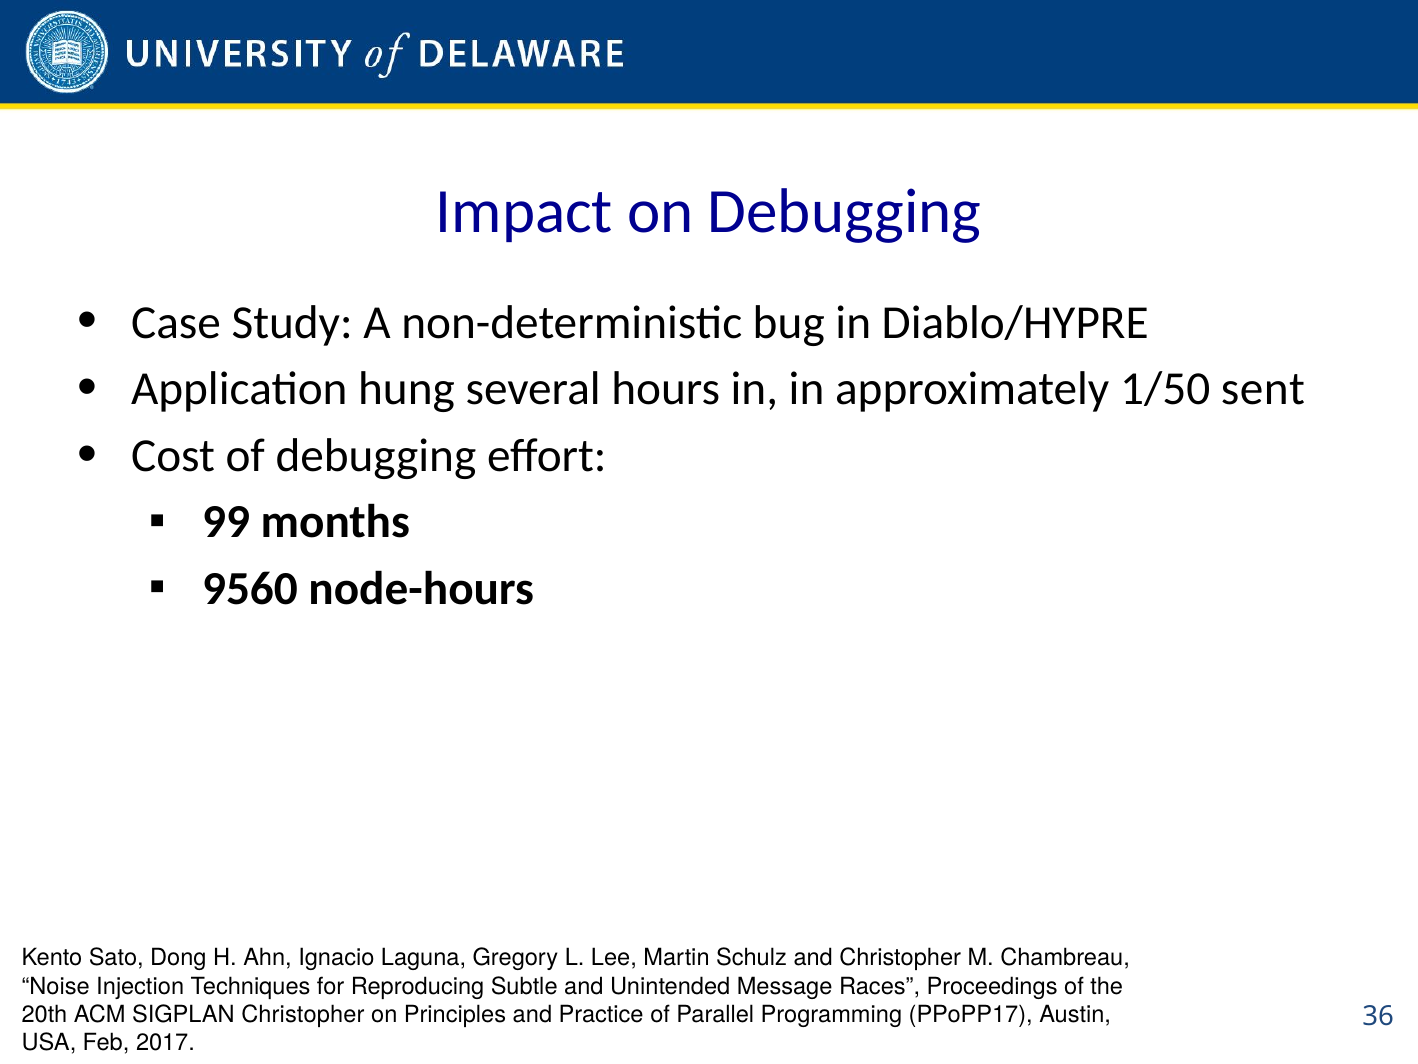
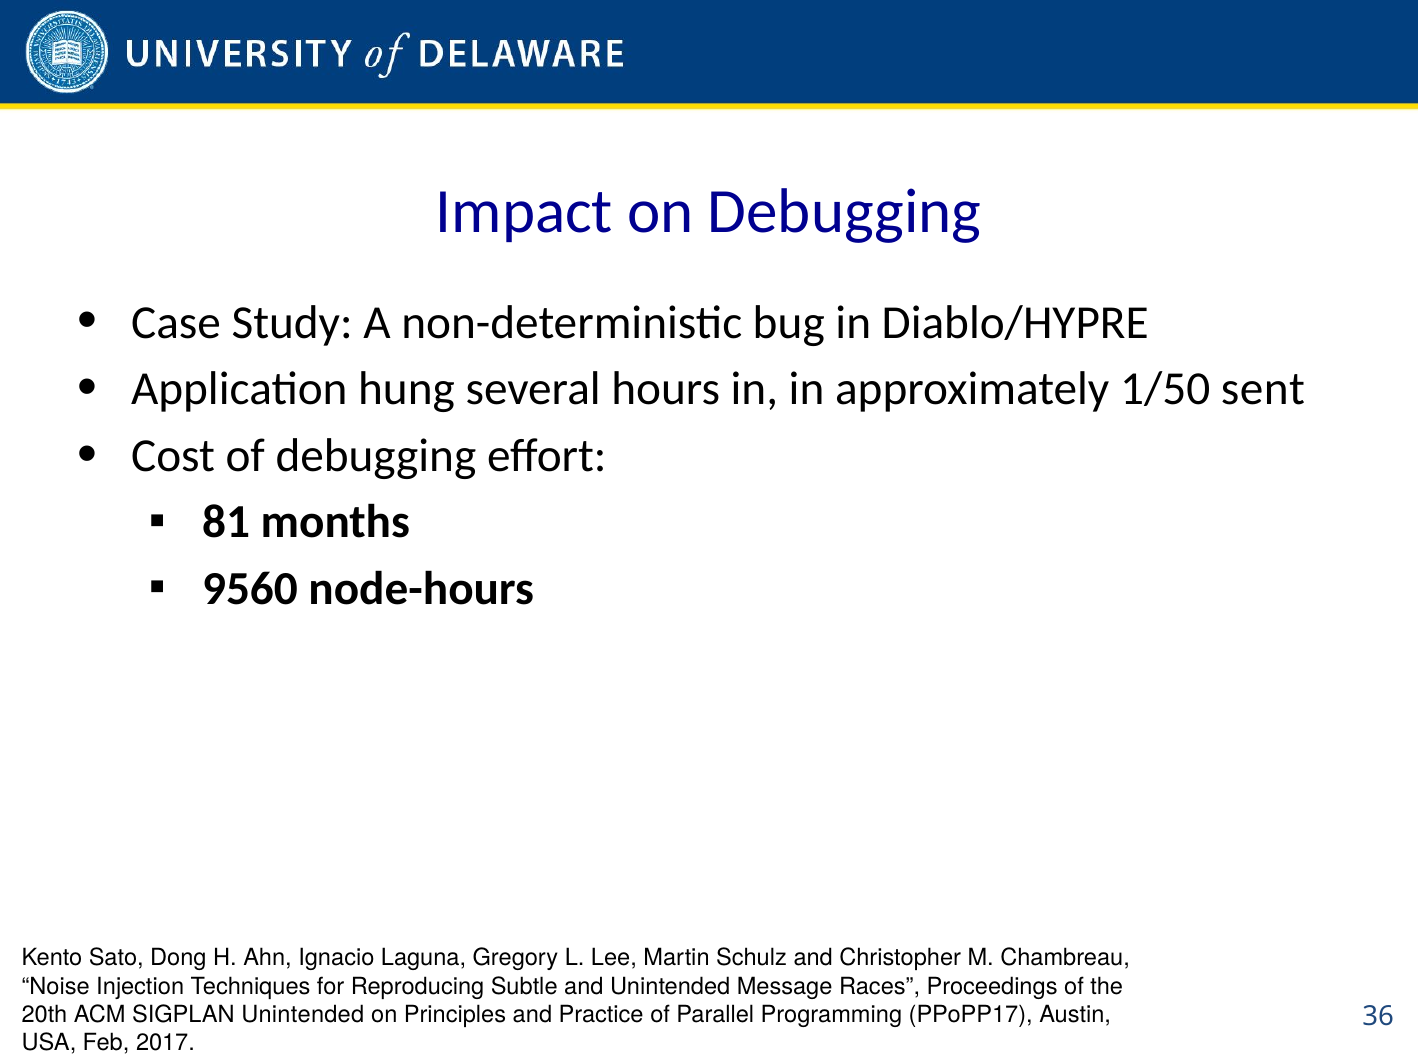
99: 99 -> 81
SIGPLAN Christopher: Christopher -> Unintended
